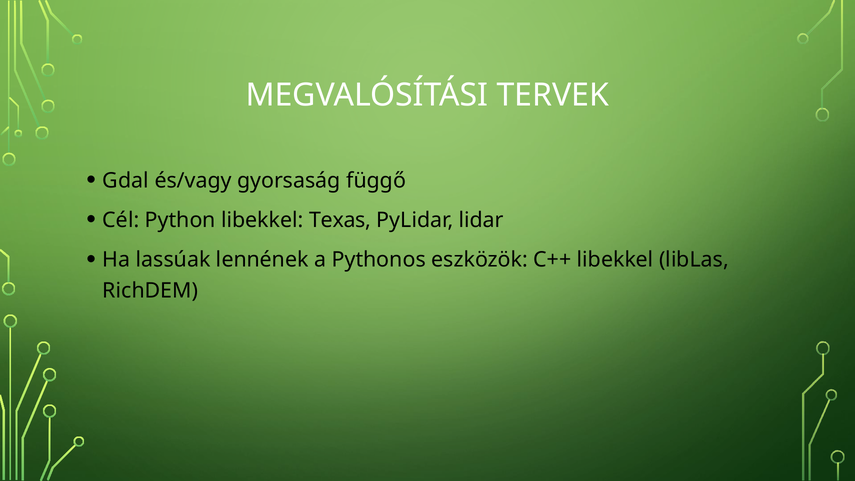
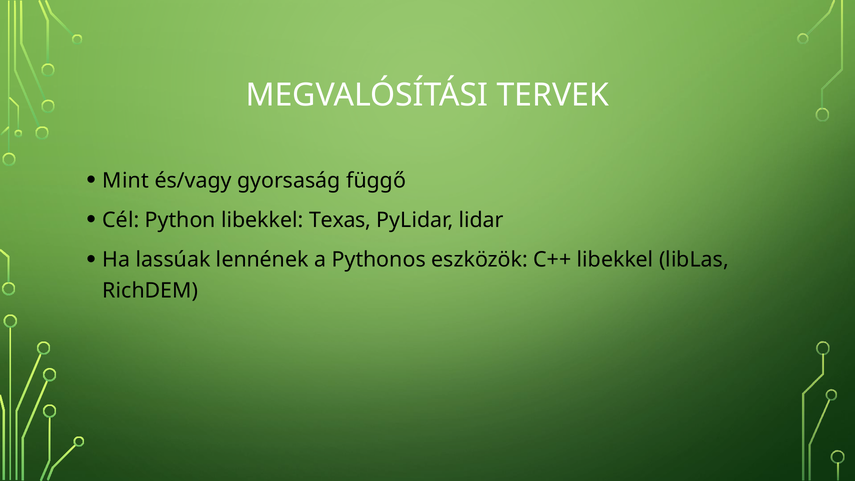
Gdal: Gdal -> Mint
